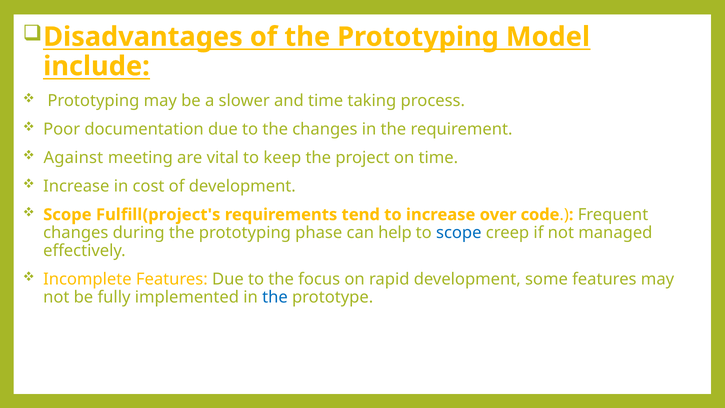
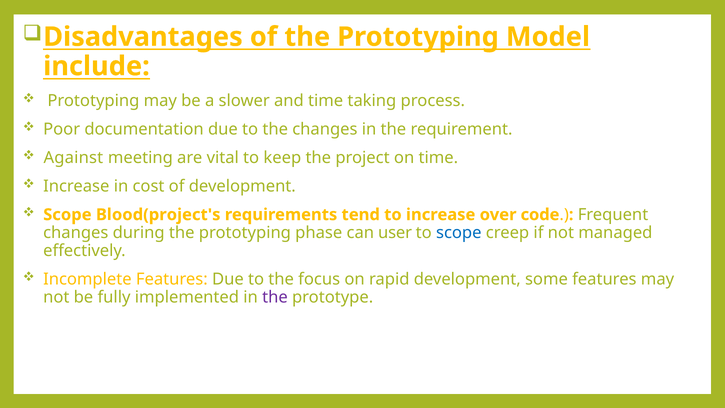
Fulfill(project's: Fulfill(project's -> Blood(project's
help: help -> user
the at (275, 297) colour: blue -> purple
